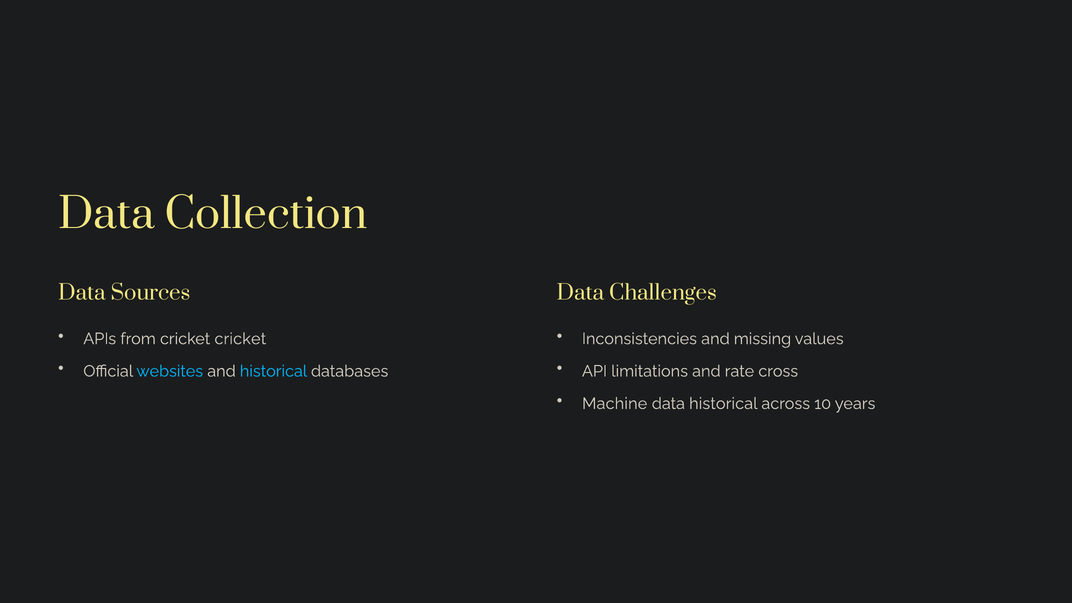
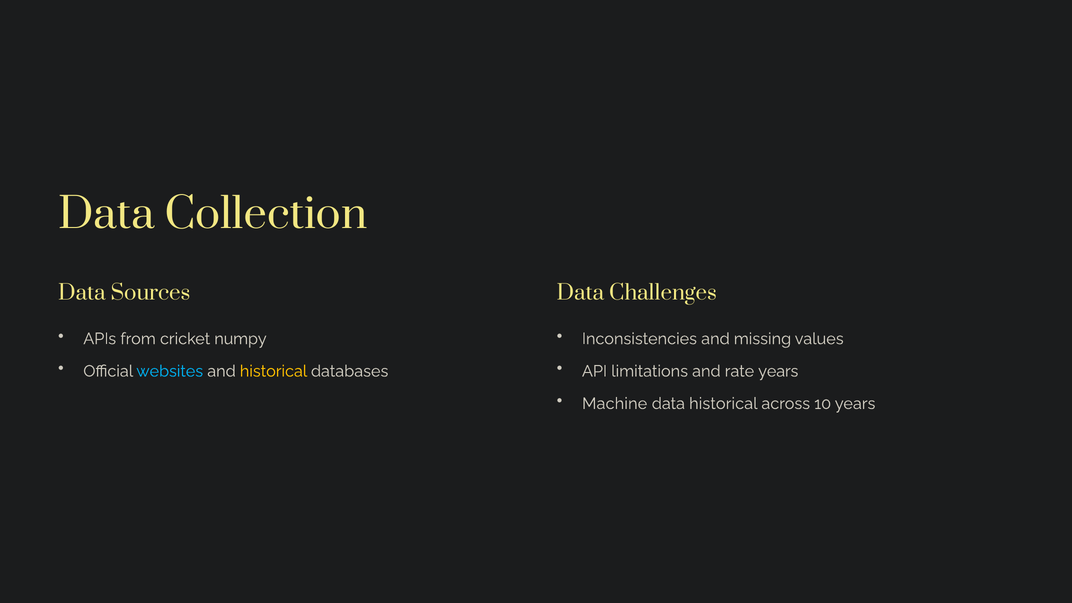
cricket cricket: cricket -> numpy
historical at (274, 371) colour: light blue -> yellow
rate cross: cross -> years
